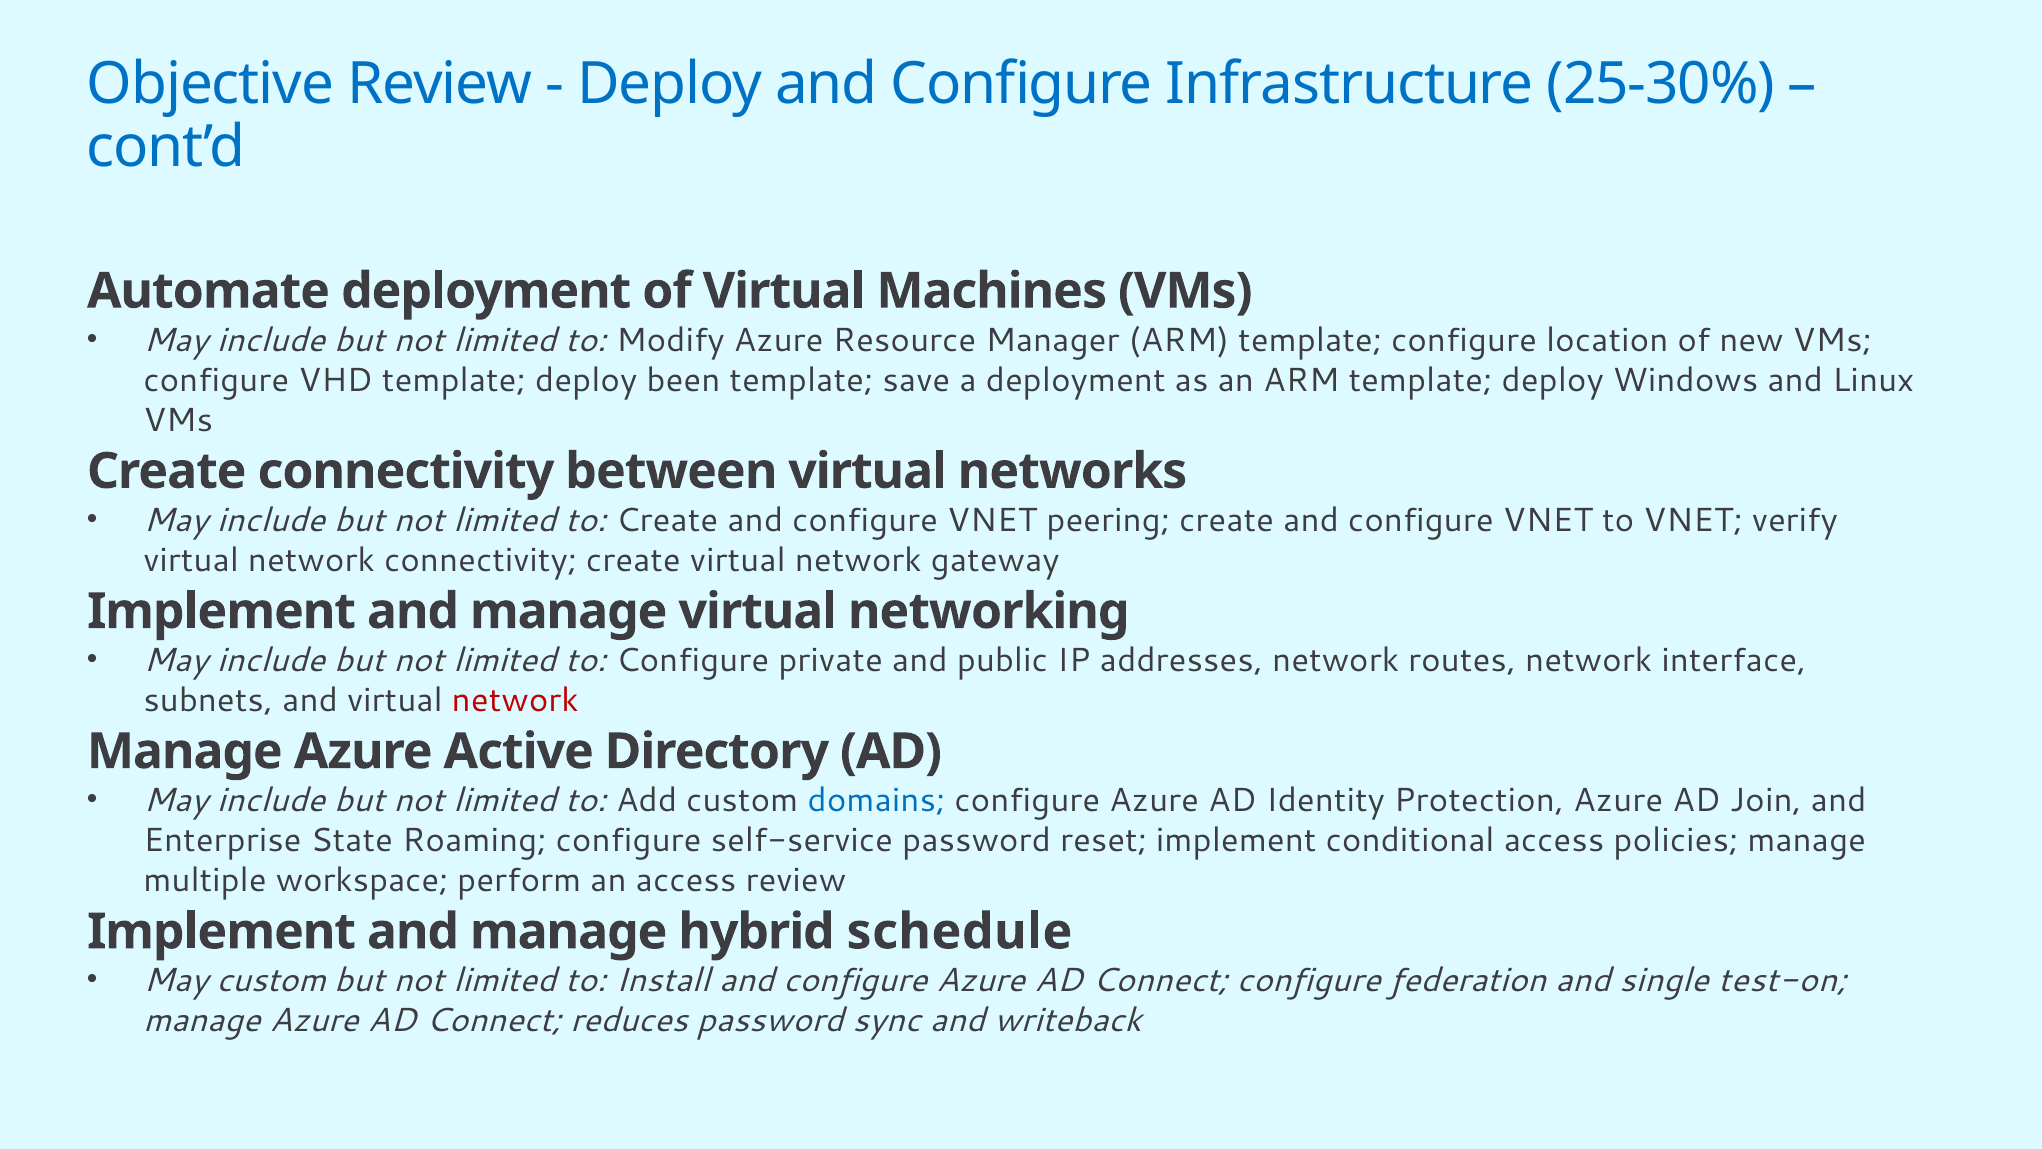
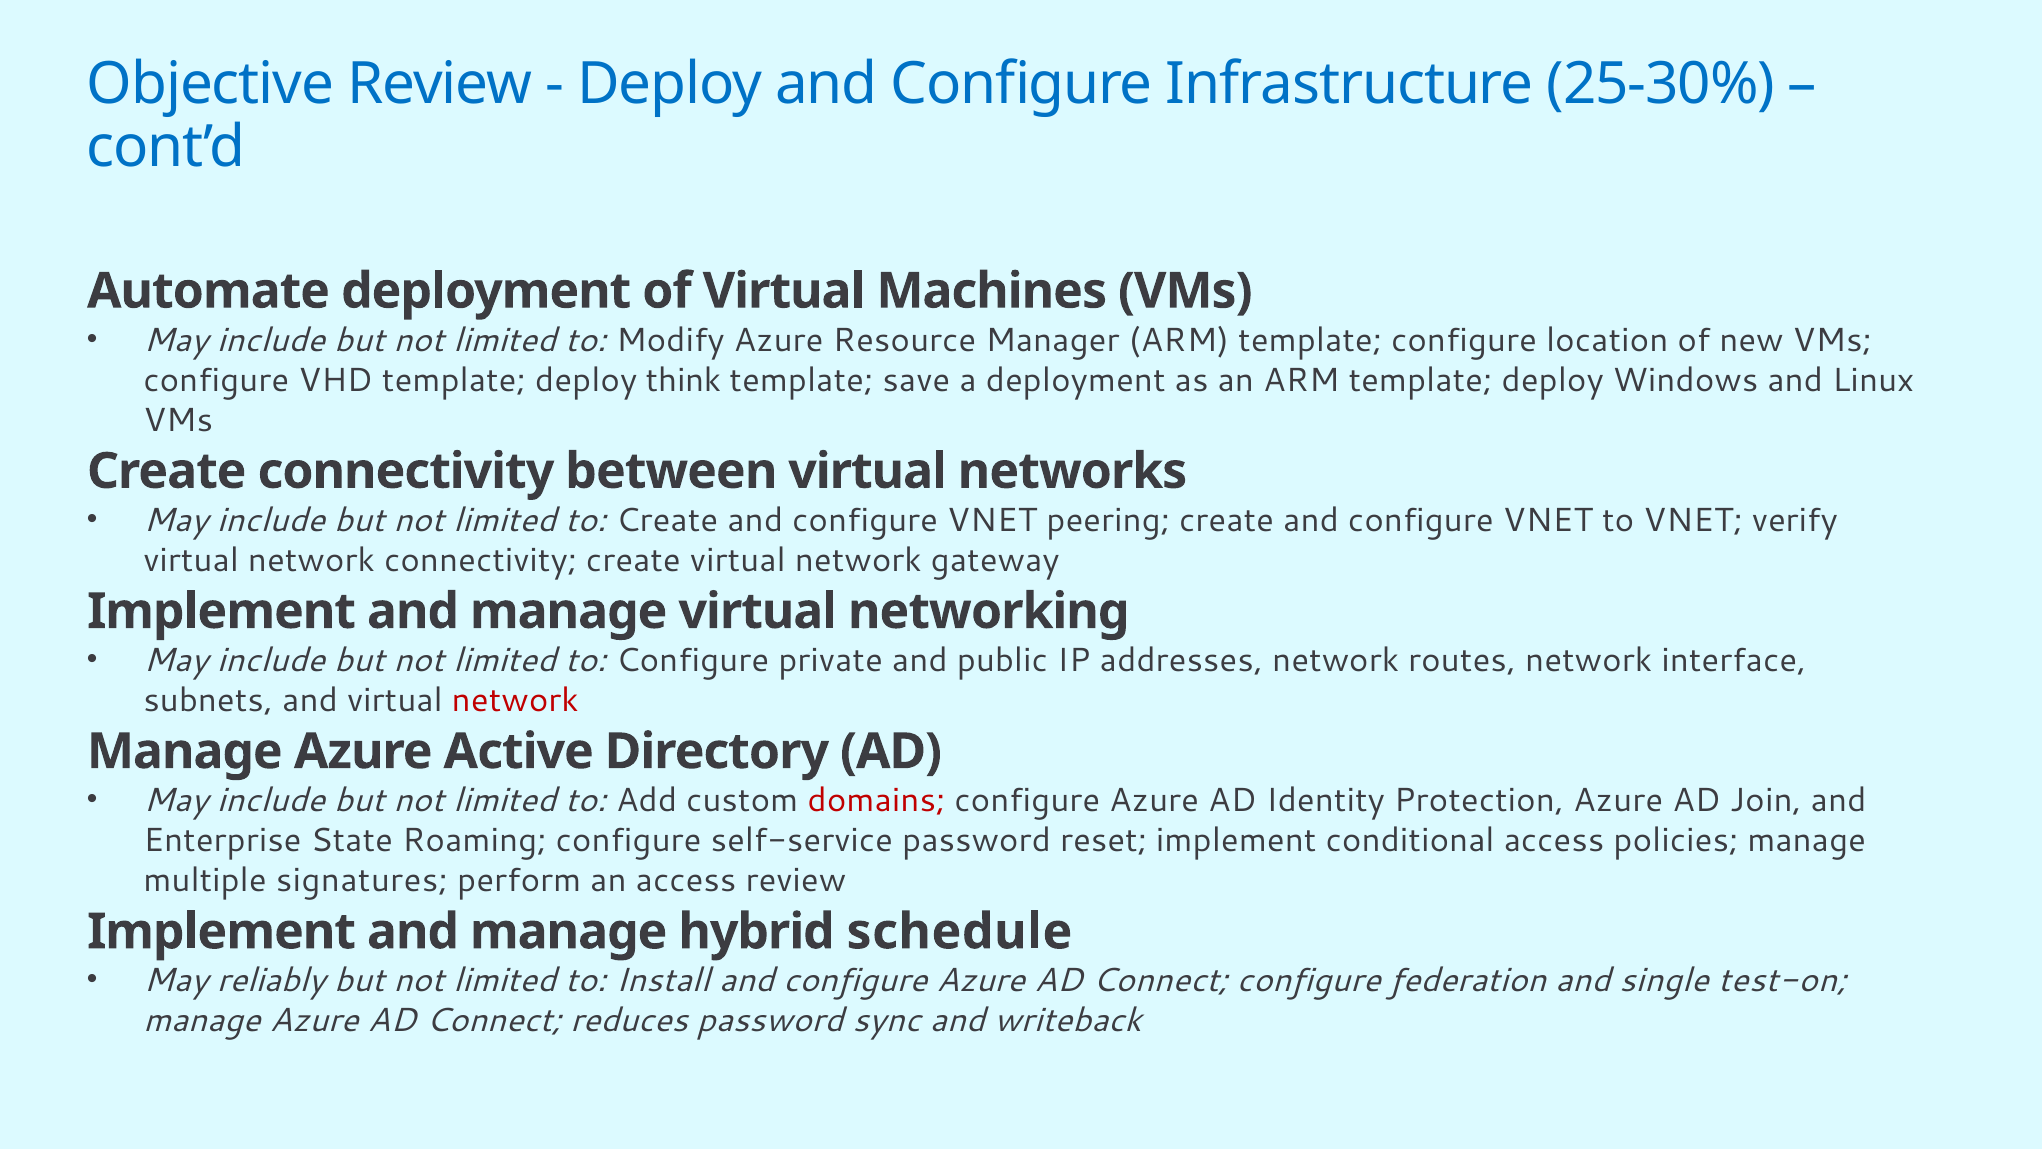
been: been -> think
domains colour: blue -> red
workspace: workspace -> signatures
May custom: custom -> reliably
